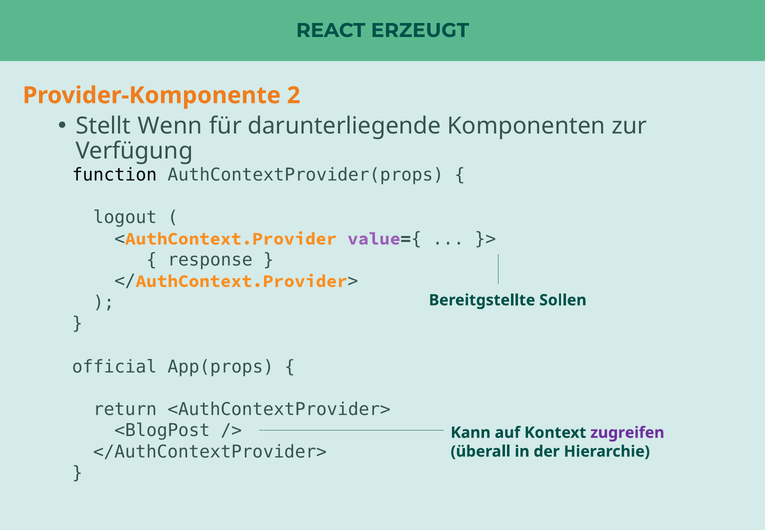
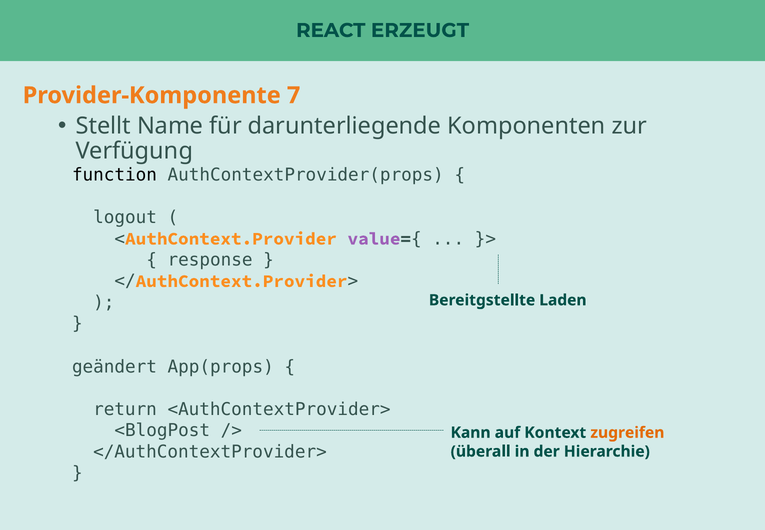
2: 2 -> 7
Wenn: Wenn -> Name
Sollen: Sollen -> Laden
official: official -> geändert
zugreifen colour: purple -> orange
